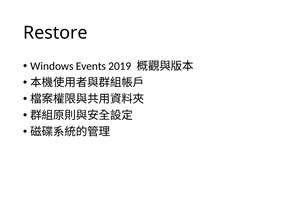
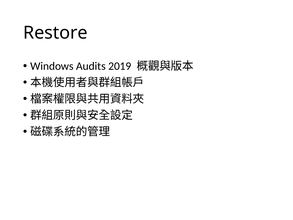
Events: Events -> Audits
